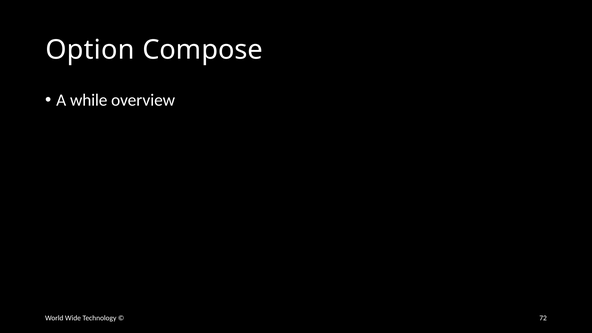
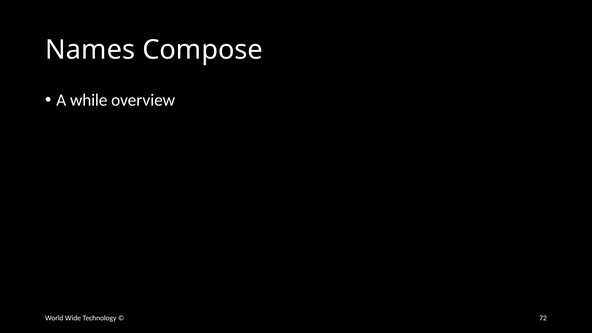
Option: Option -> Names
